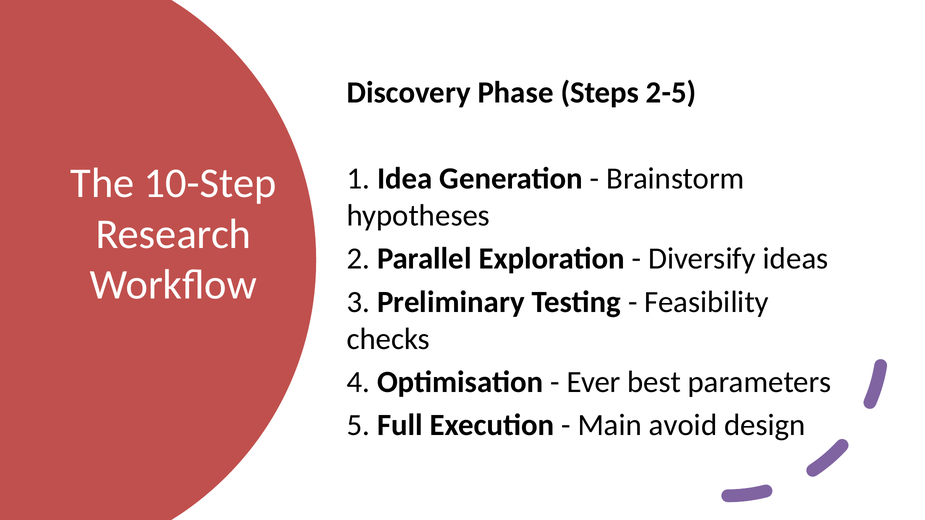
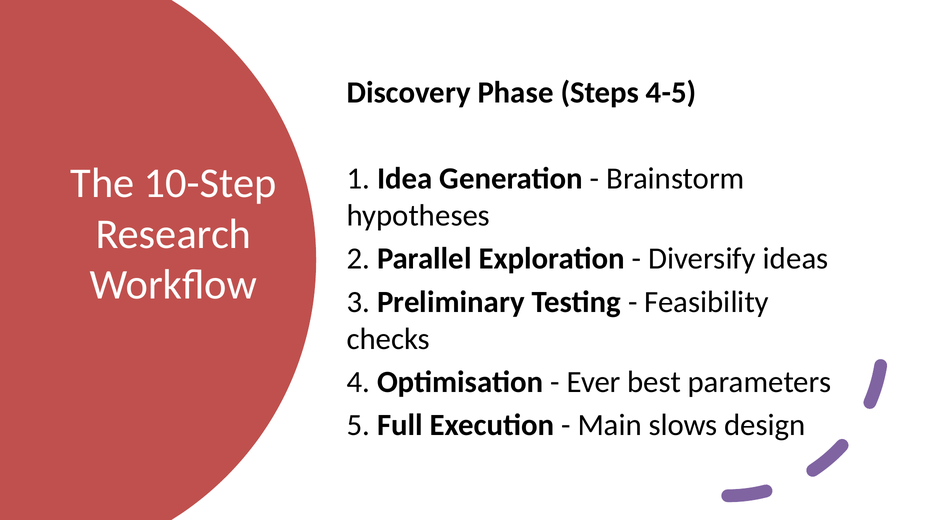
2-5: 2-5 -> 4-5
avoid: avoid -> slows
